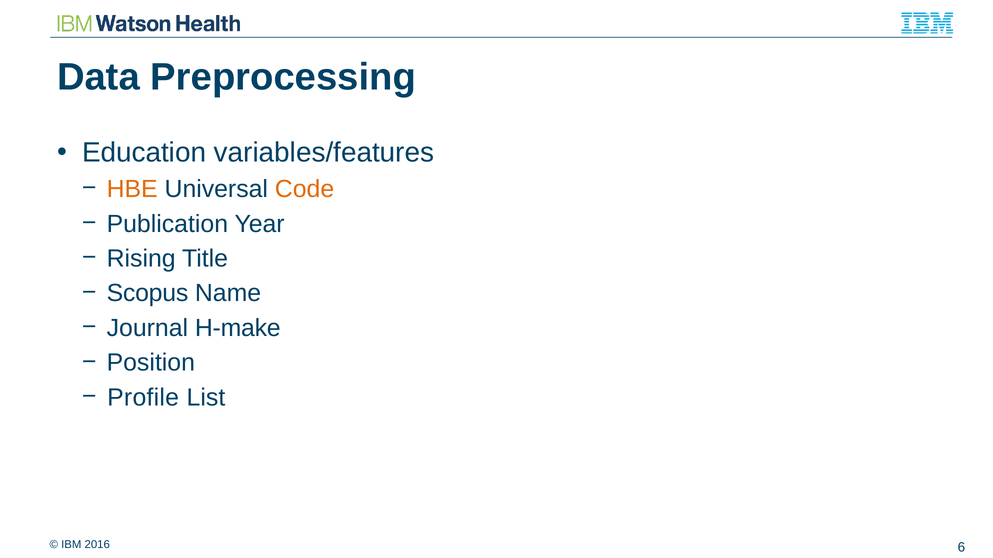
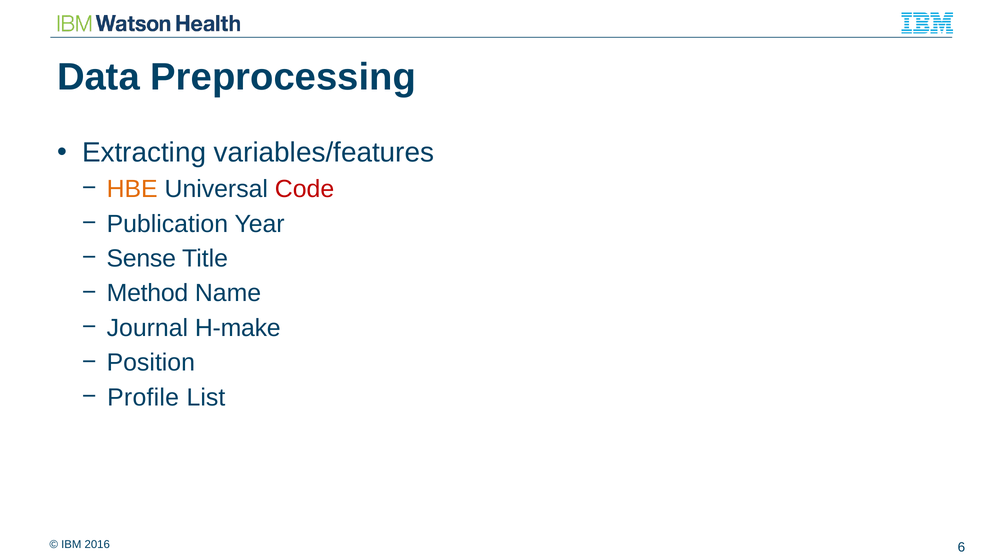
Education: Education -> Extracting
Code colour: orange -> red
Rising: Rising -> Sense
Scopus: Scopus -> Method
